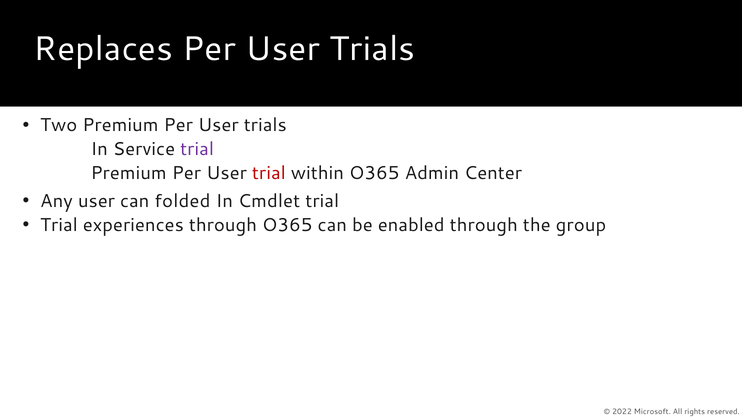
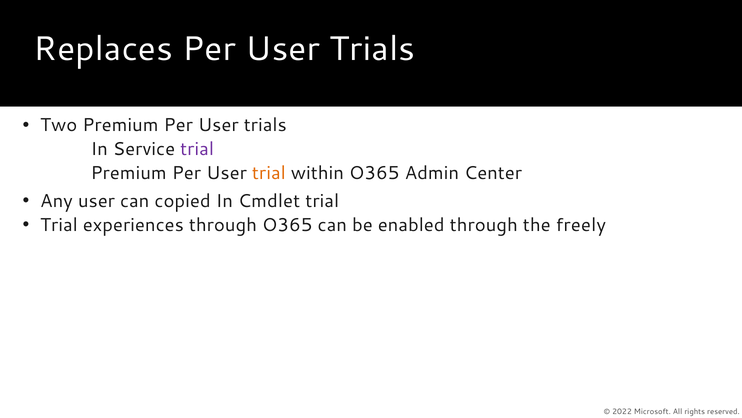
trial at (269, 173) colour: red -> orange
folded: folded -> copied
group: group -> freely
